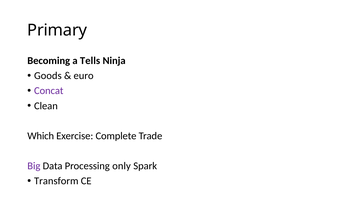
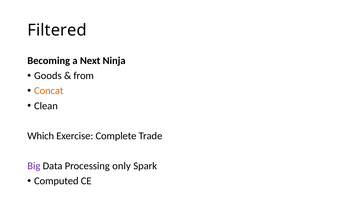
Primary: Primary -> Filtered
Tells: Tells -> Next
euro: euro -> from
Concat colour: purple -> orange
Transform: Transform -> Computed
